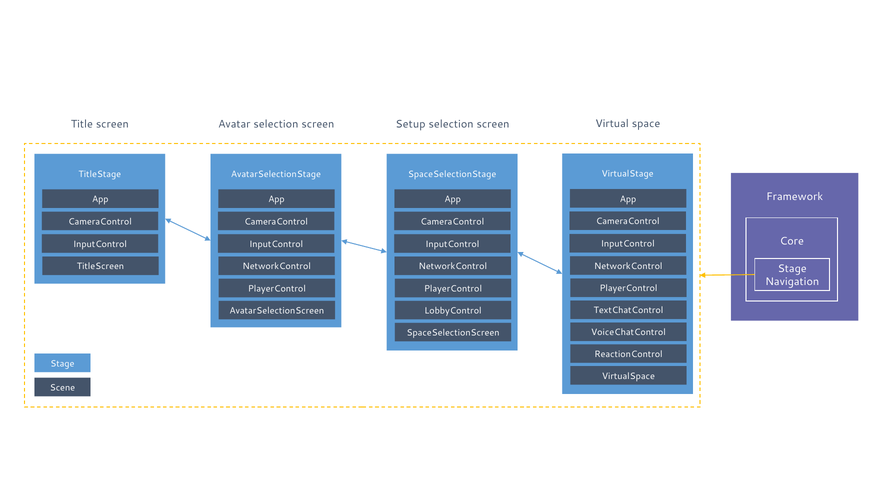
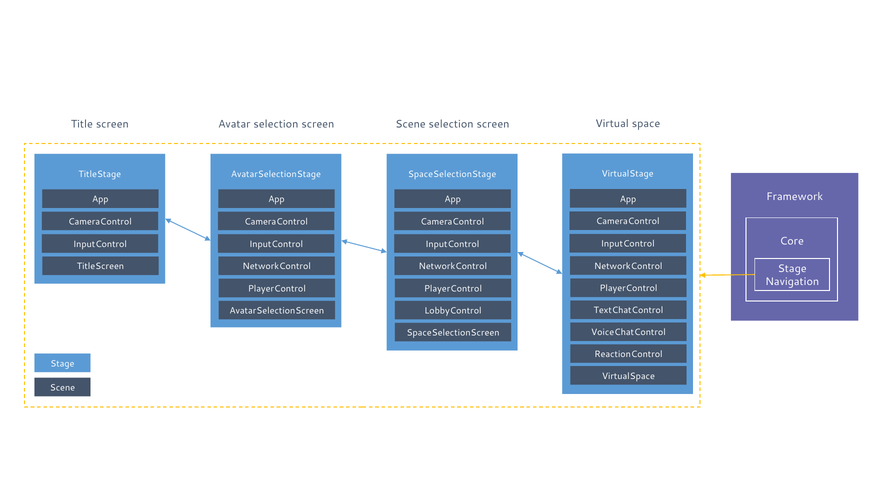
screen Setup: Setup -> Scene
